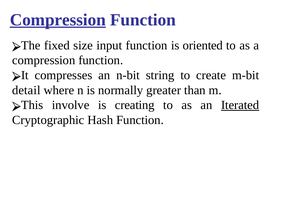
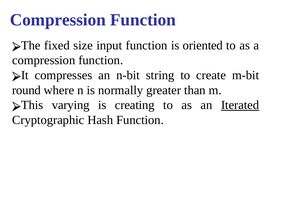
Compression at (58, 20) underline: present -> none
detail: detail -> round
involve: involve -> varying
